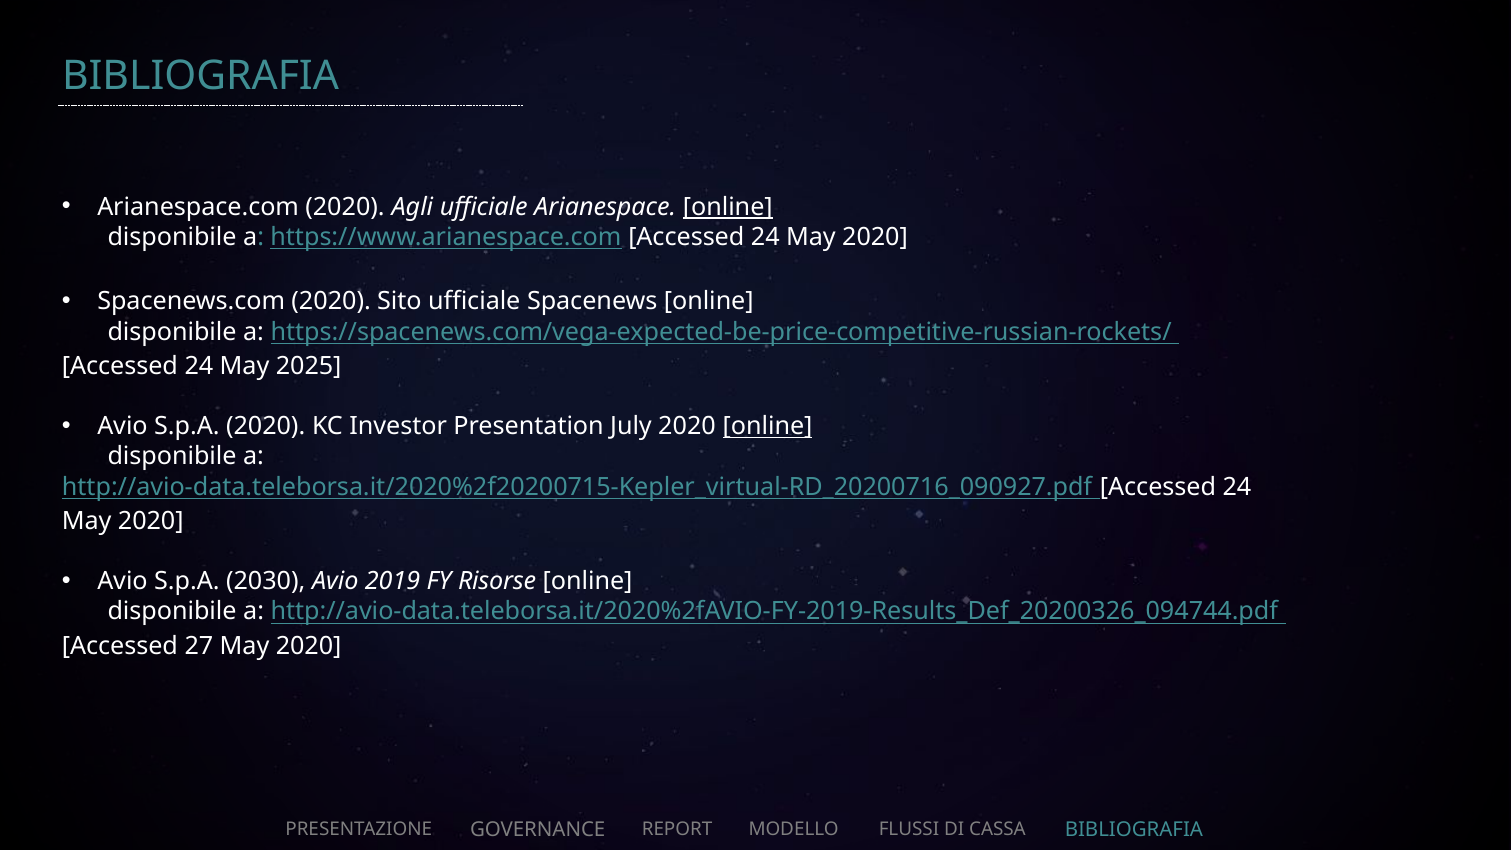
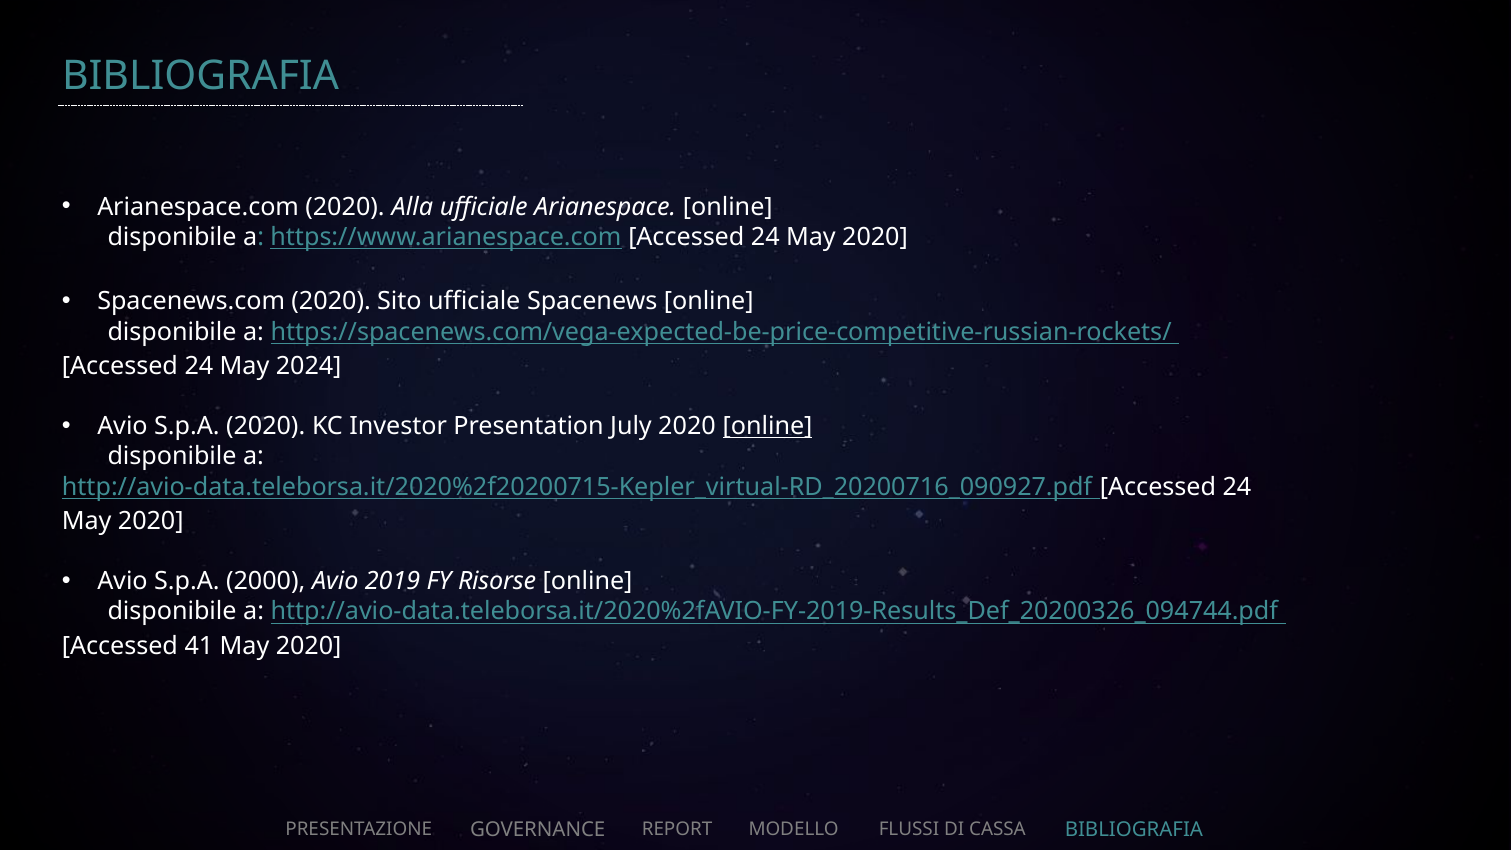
Agli: Agli -> Alla
online at (728, 207) underline: present -> none
2025: 2025 -> 2024
2030: 2030 -> 2000
27: 27 -> 41
